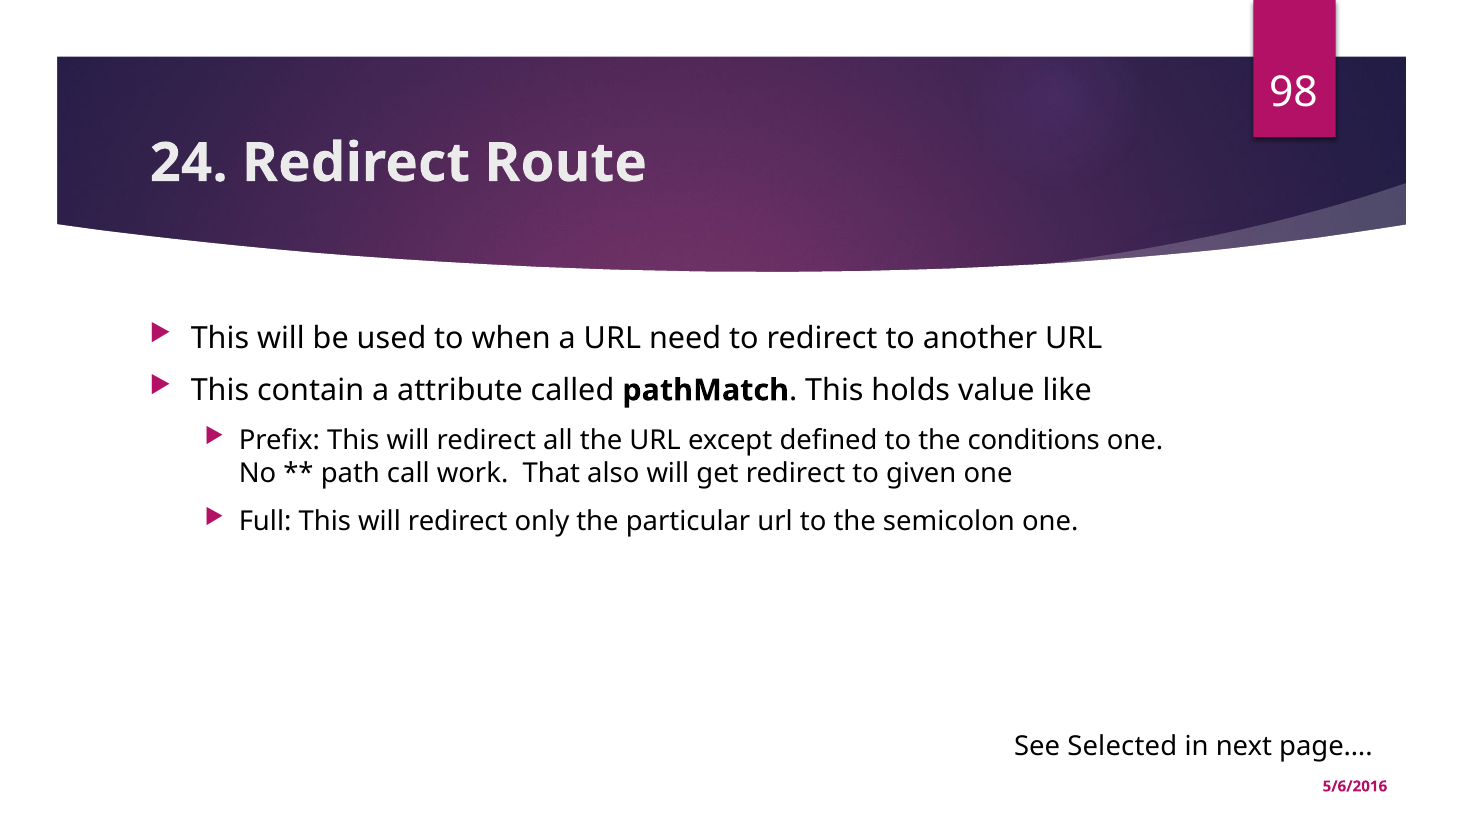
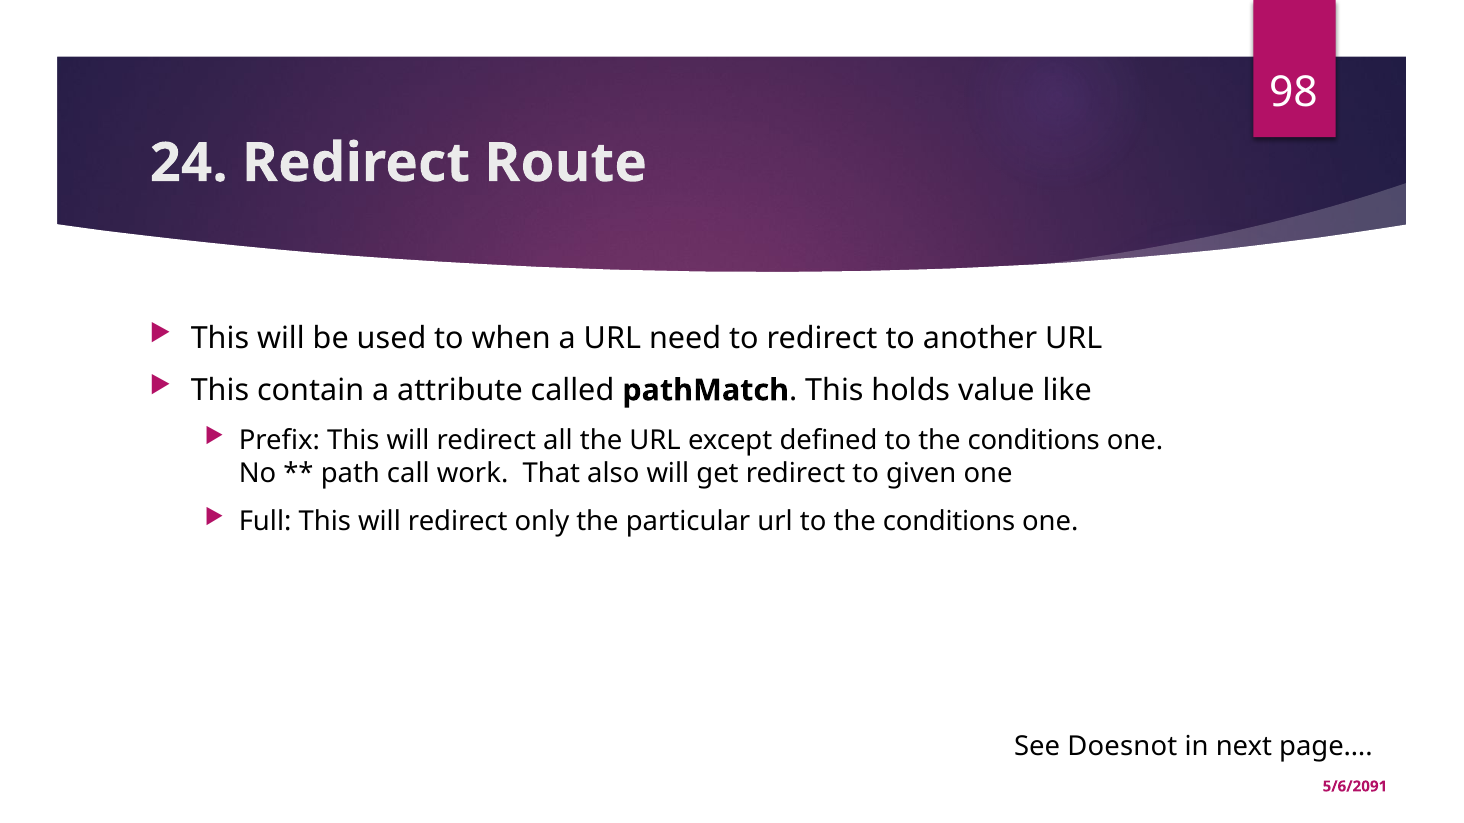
url to the semicolon: semicolon -> conditions
Selected: Selected -> Doesnot
5/6/2016: 5/6/2016 -> 5/6/2091
